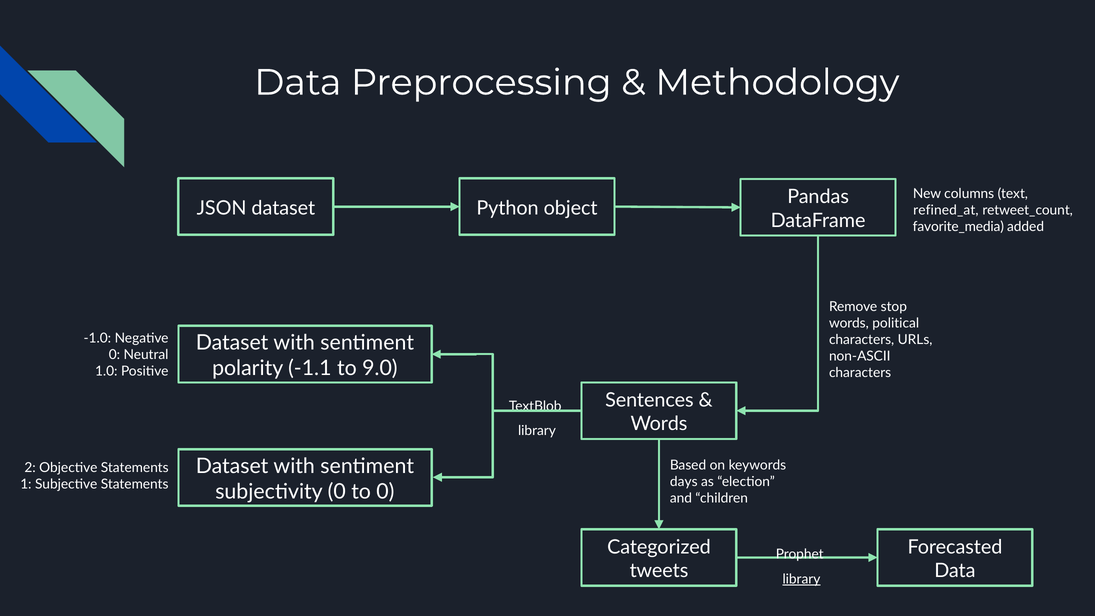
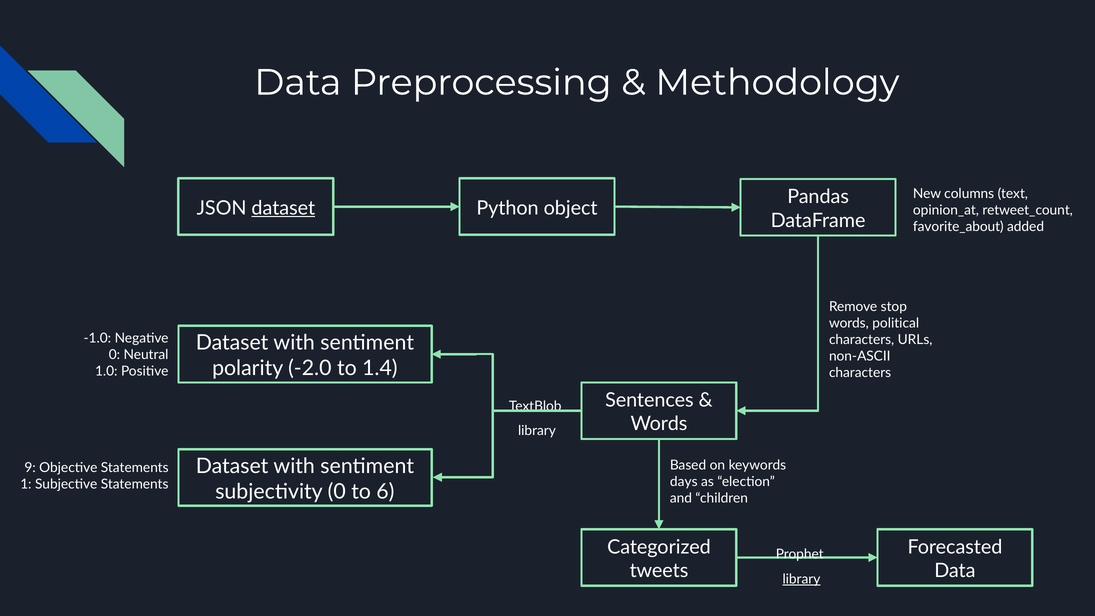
dataset at (283, 208) underline: none -> present
refined_at: refined_at -> opinion_at
favorite_media: favorite_media -> favorite_about
-1.1: -1.1 -> -2.0
9.0: 9.0 -> 1.4
2: 2 -> 9
to 0: 0 -> 6
